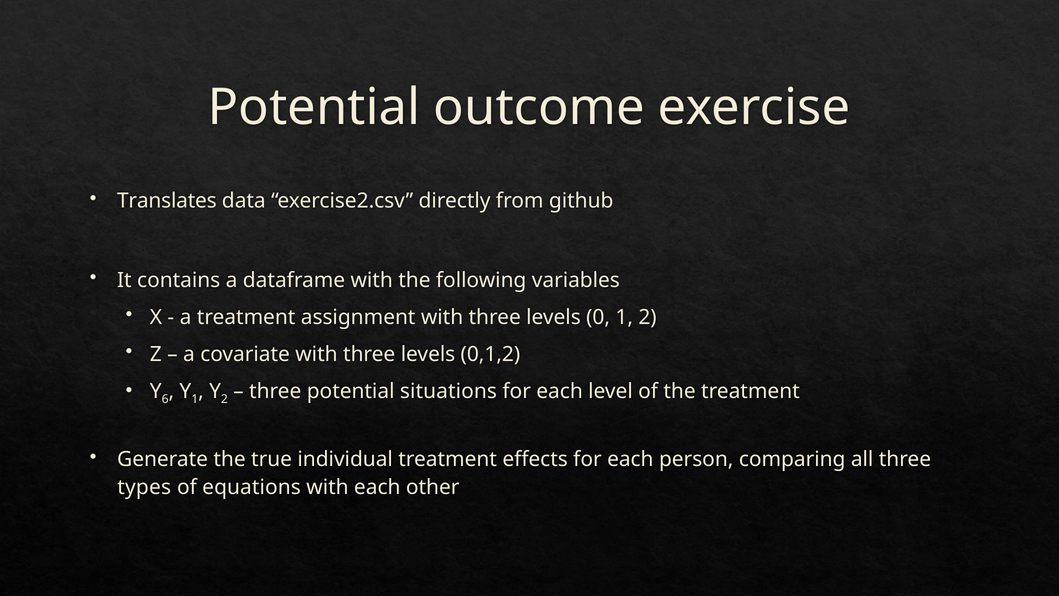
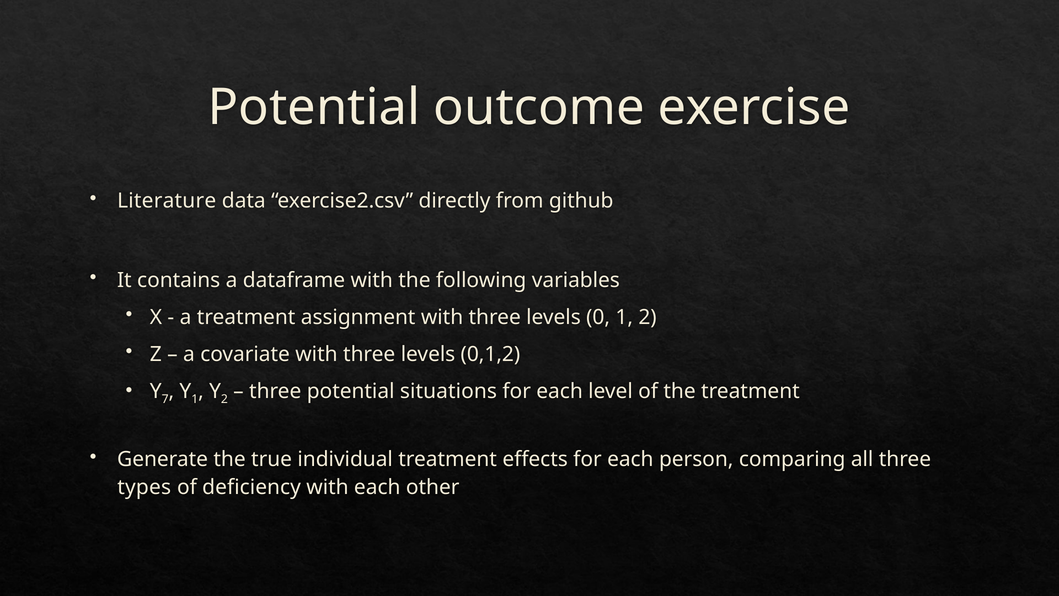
Translates: Translates -> Literature
6: 6 -> 7
equations: equations -> deficiency
